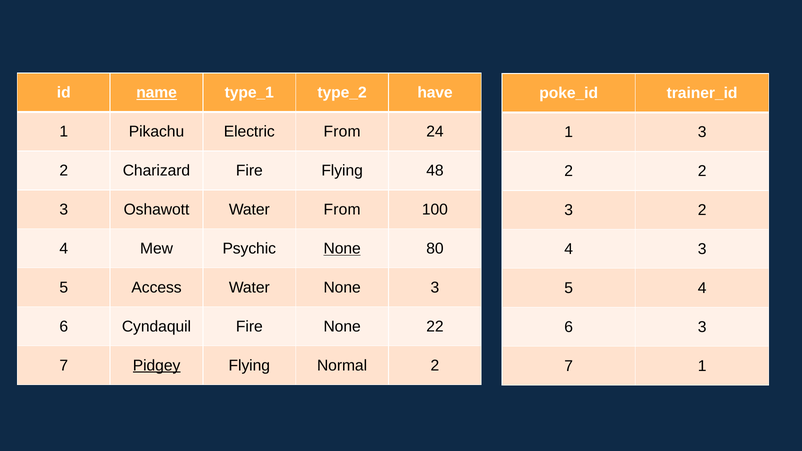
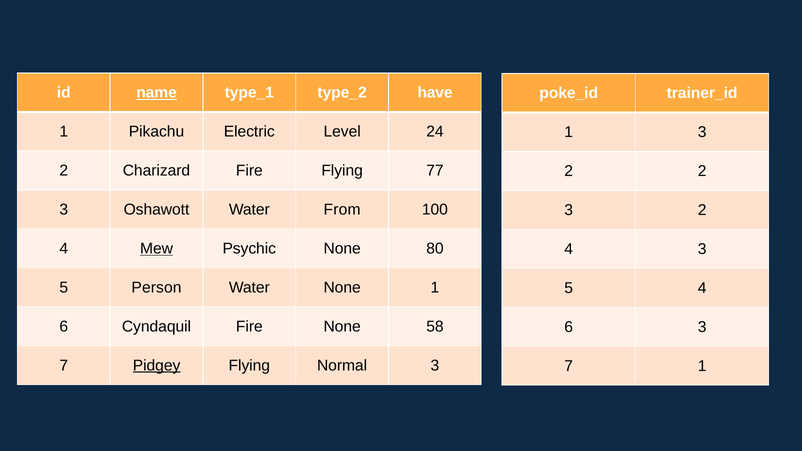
Electric From: From -> Level
48: 48 -> 77
Mew underline: none -> present
None at (342, 249) underline: present -> none
Access: Access -> Person
None 3: 3 -> 1
22: 22 -> 58
Normal 2: 2 -> 3
